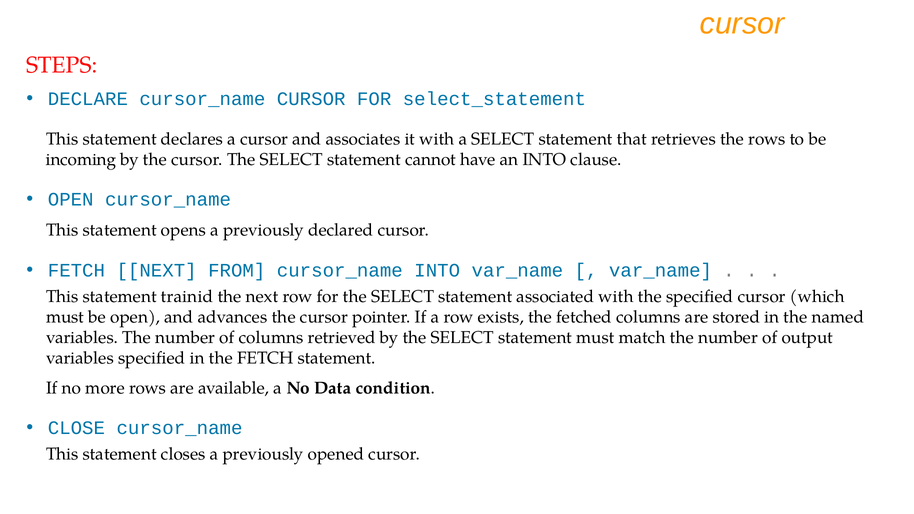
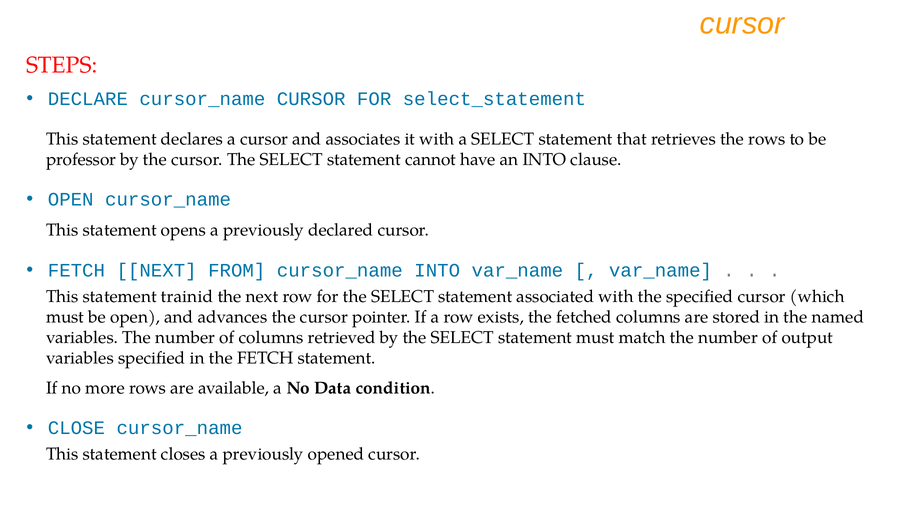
incoming: incoming -> professor
